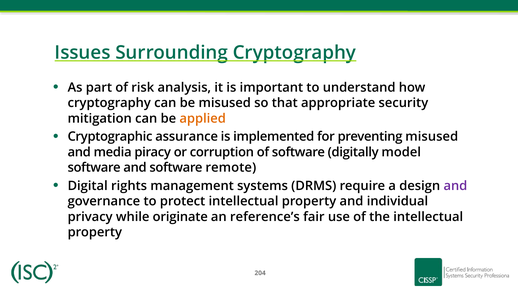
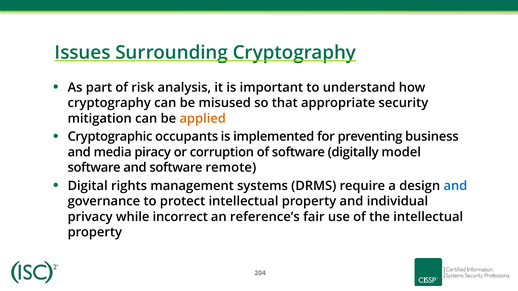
assurance: assurance -> occupants
preventing misused: misused -> business
and at (455, 186) colour: purple -> blue
originate: originate -> incorrect
